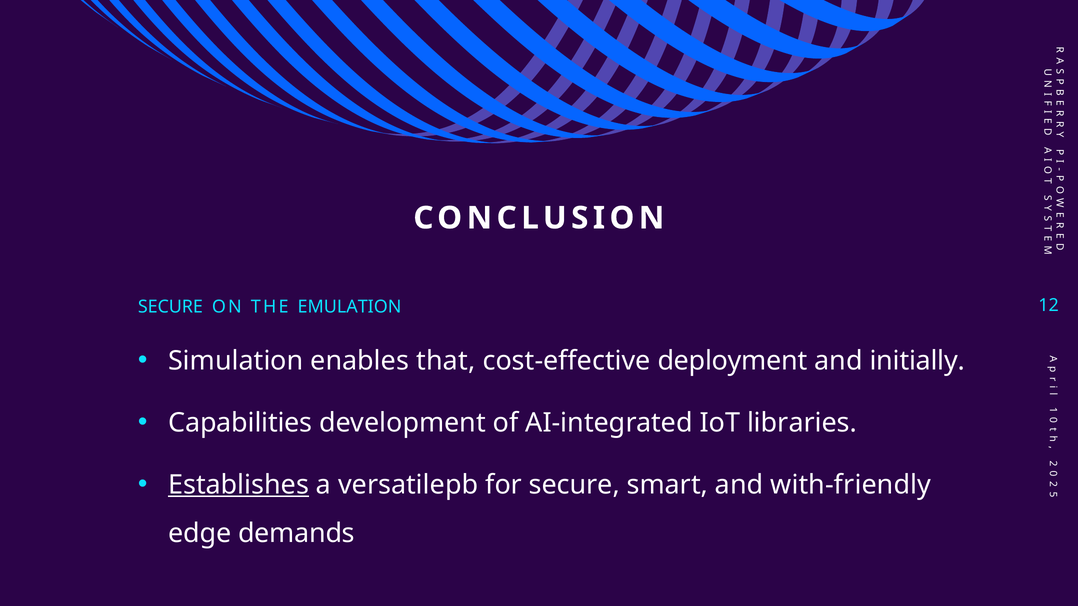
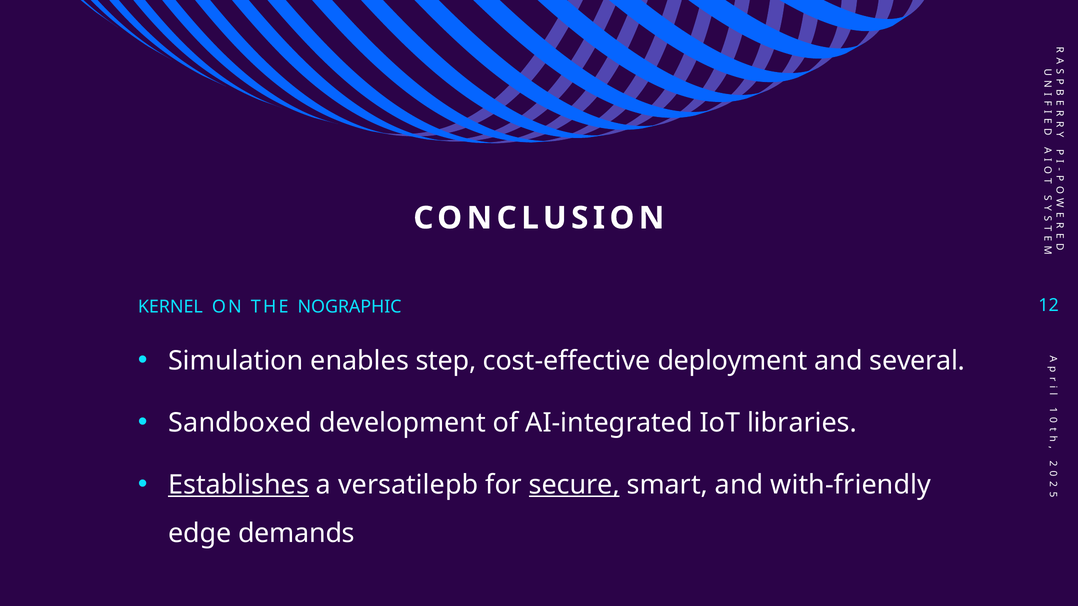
SECURE at (170, 307): SECURE -> KERNEL
EMULATION: EMULATION -> NOGRAPHIC
that: that -> step
initially: initially -> several
Capabilities: Capabilities -> Sandboxed
secure at (574, 485) underline: none -> present
